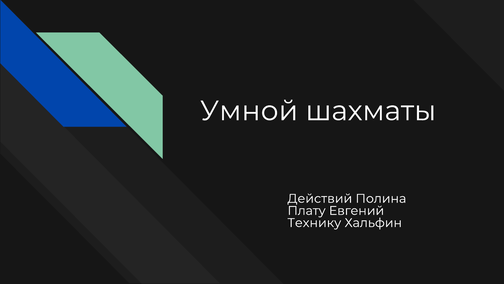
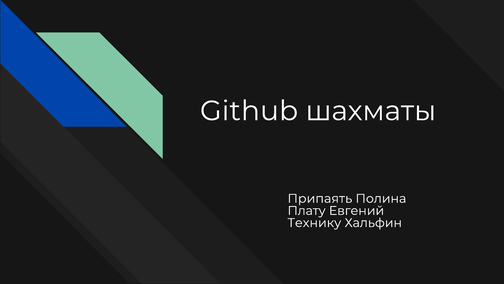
Умной: Умной -> Github
Действий: Действий -> Припаять
